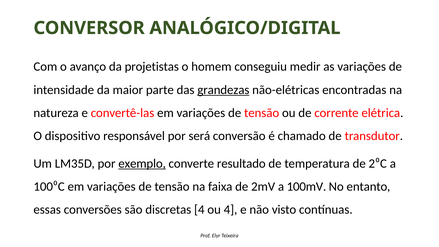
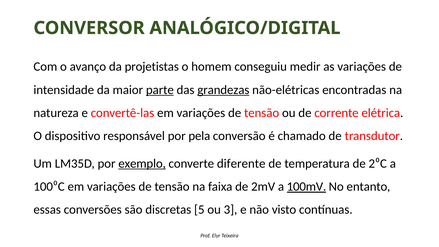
parte underline: none -> present
será: será -> pela
resultado: resultado -> diferente
100mV underline: none -> present
discretas 4: 4 -> 5
ou 4: 4 -> 3
